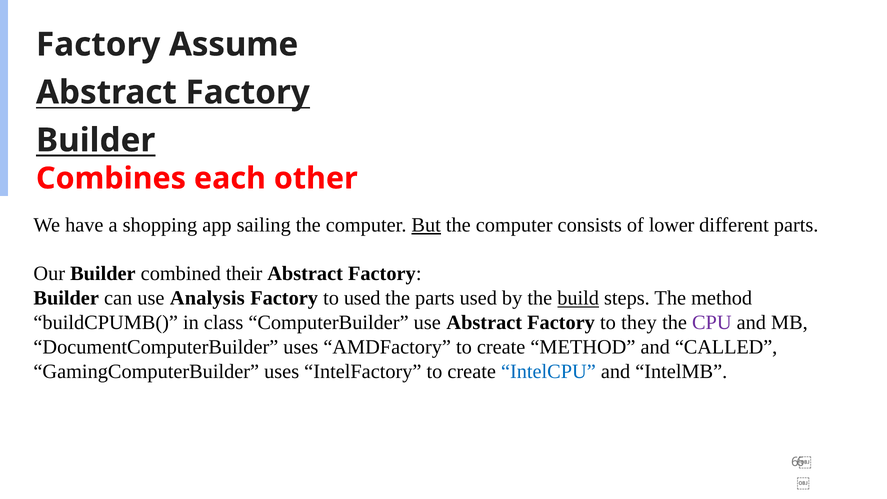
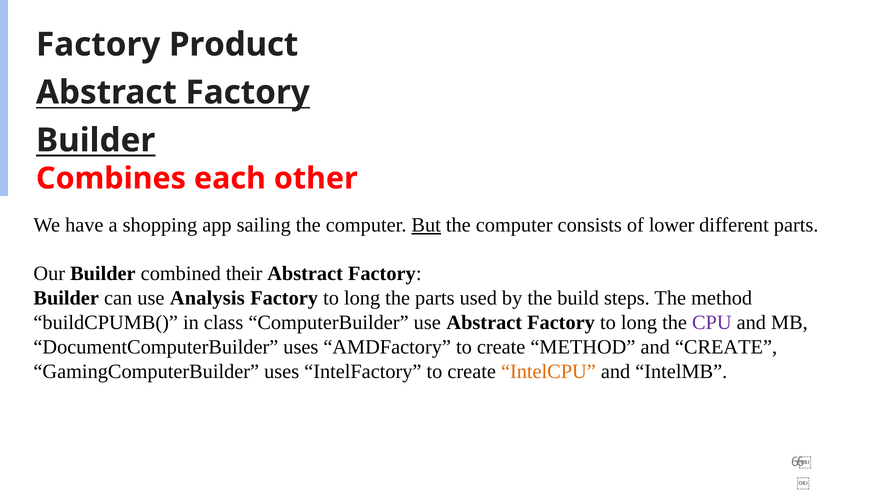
Assume: Assume -> Product
used at (362, 298): used -> long
build underline: present -> none
Abstract Factory to they: they -> long
and CALLED: CALLED -> CREATE
IntelCPU colour: blue -> orange
